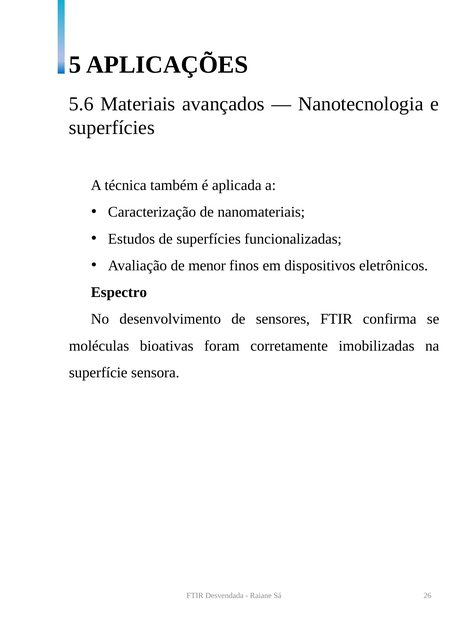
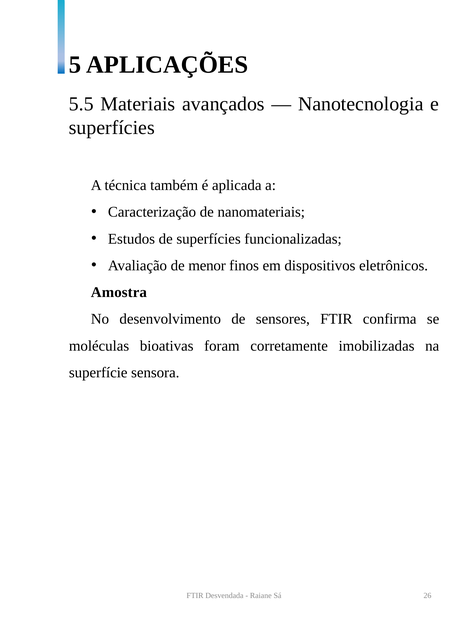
5.6: 5.6 -> 5.5
Espectro: Espectro -> Amostra
